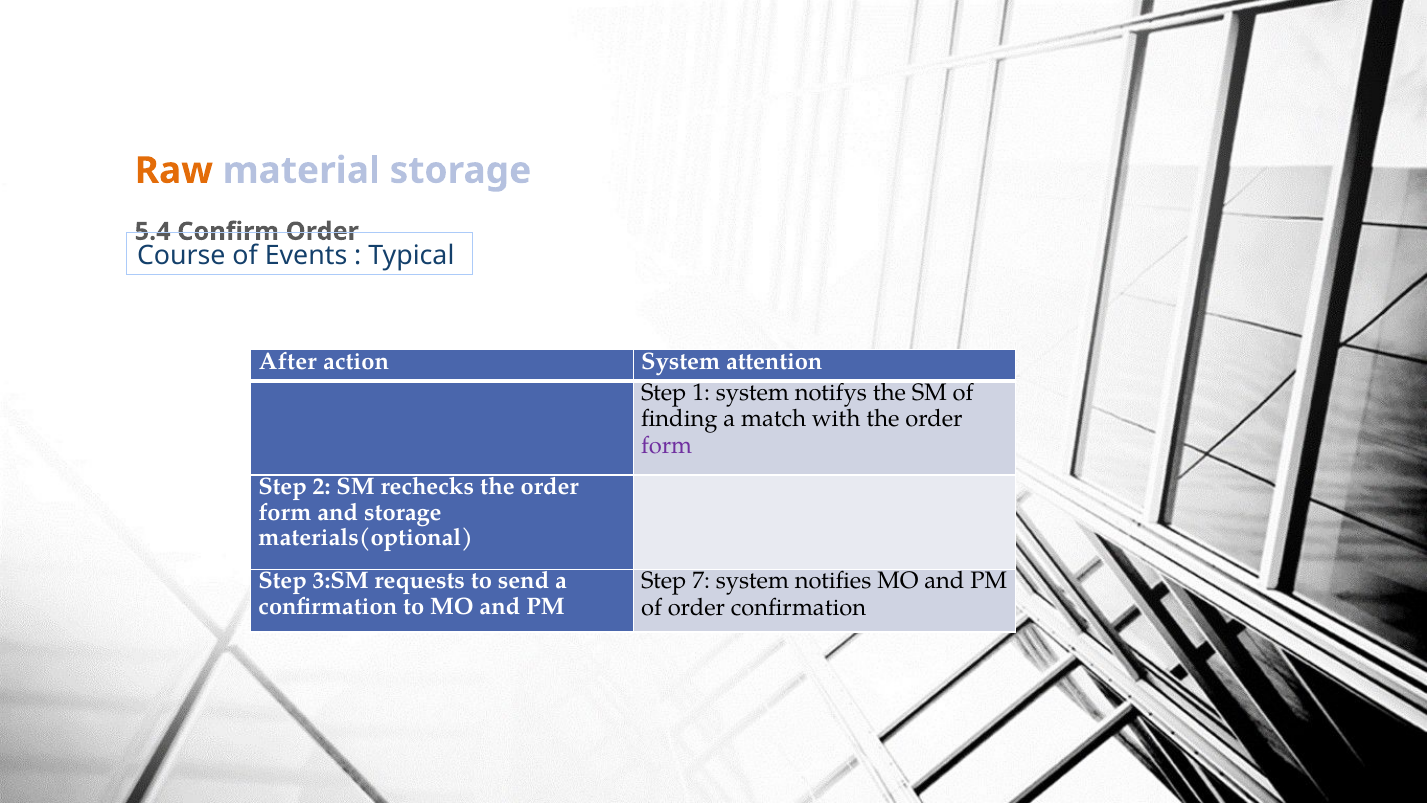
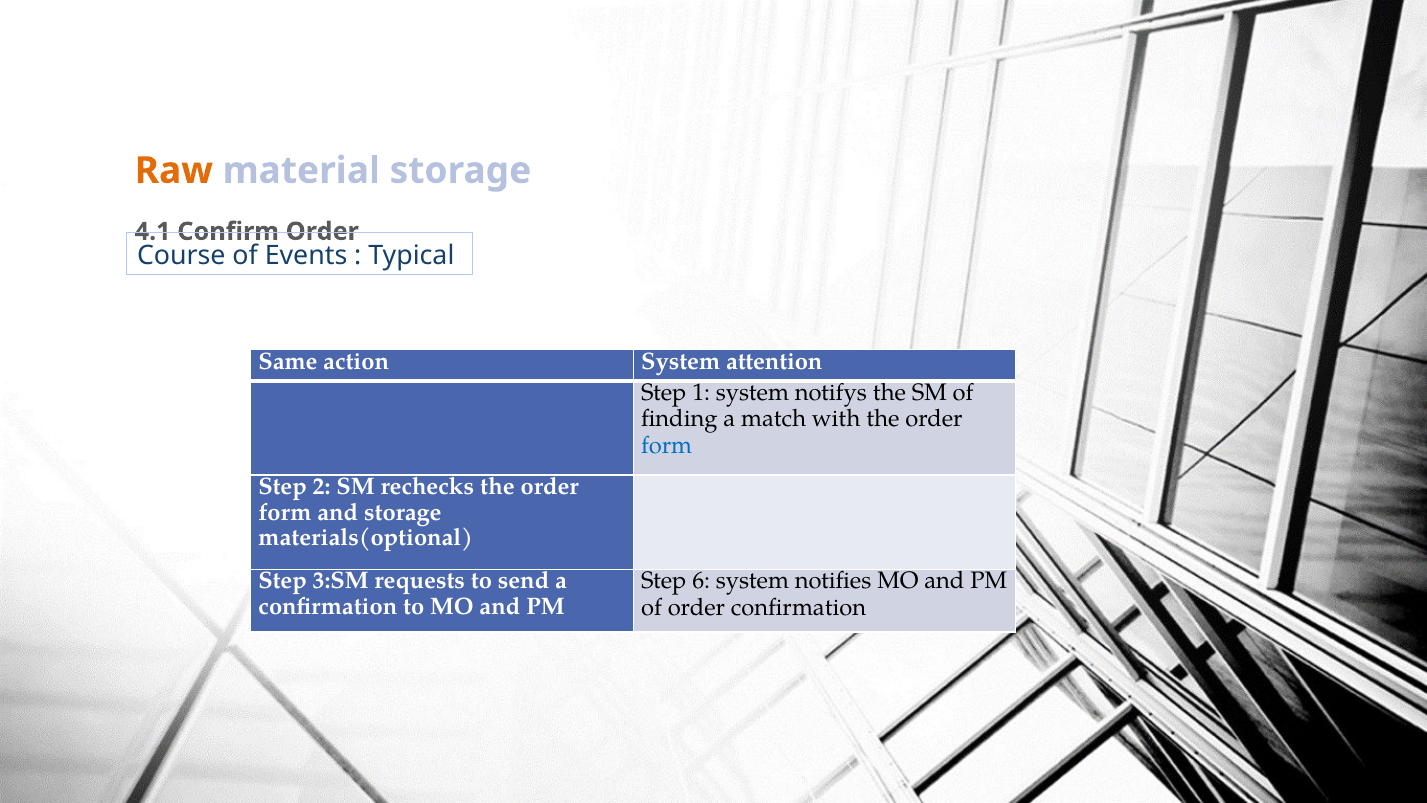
5.4: 5.4 -> 4.1
After: After -> Same
form at (667, 445) colour: purple -> blue
7: 7 -> 6
